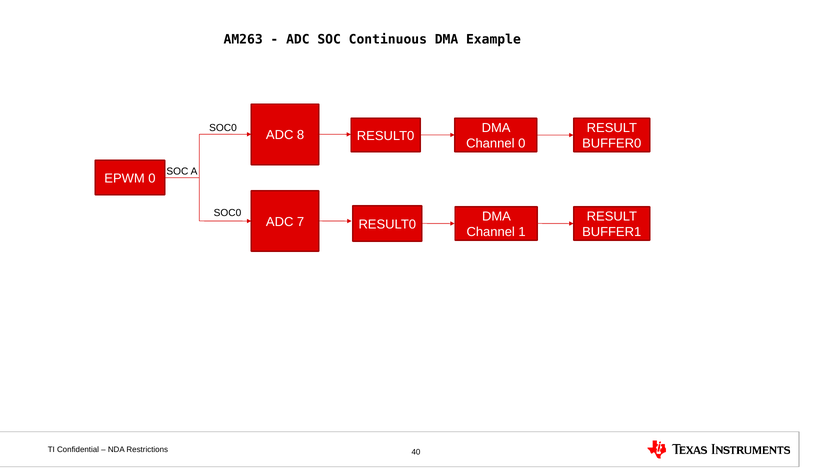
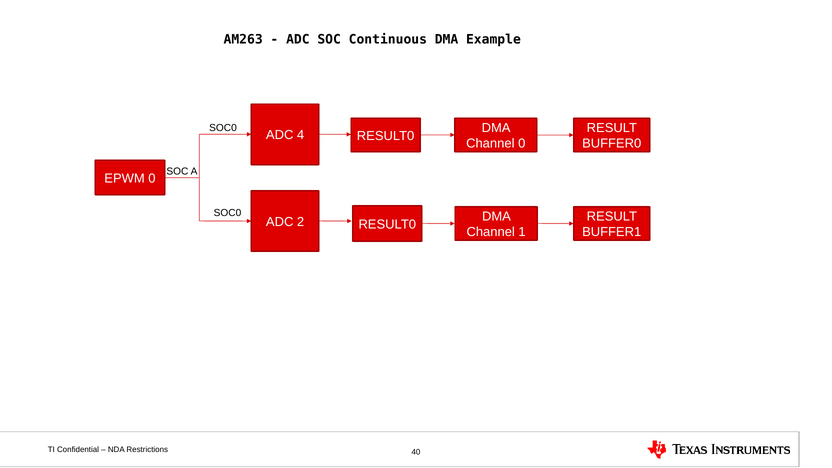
8: 8 -> 4
7: 7 -> 2
